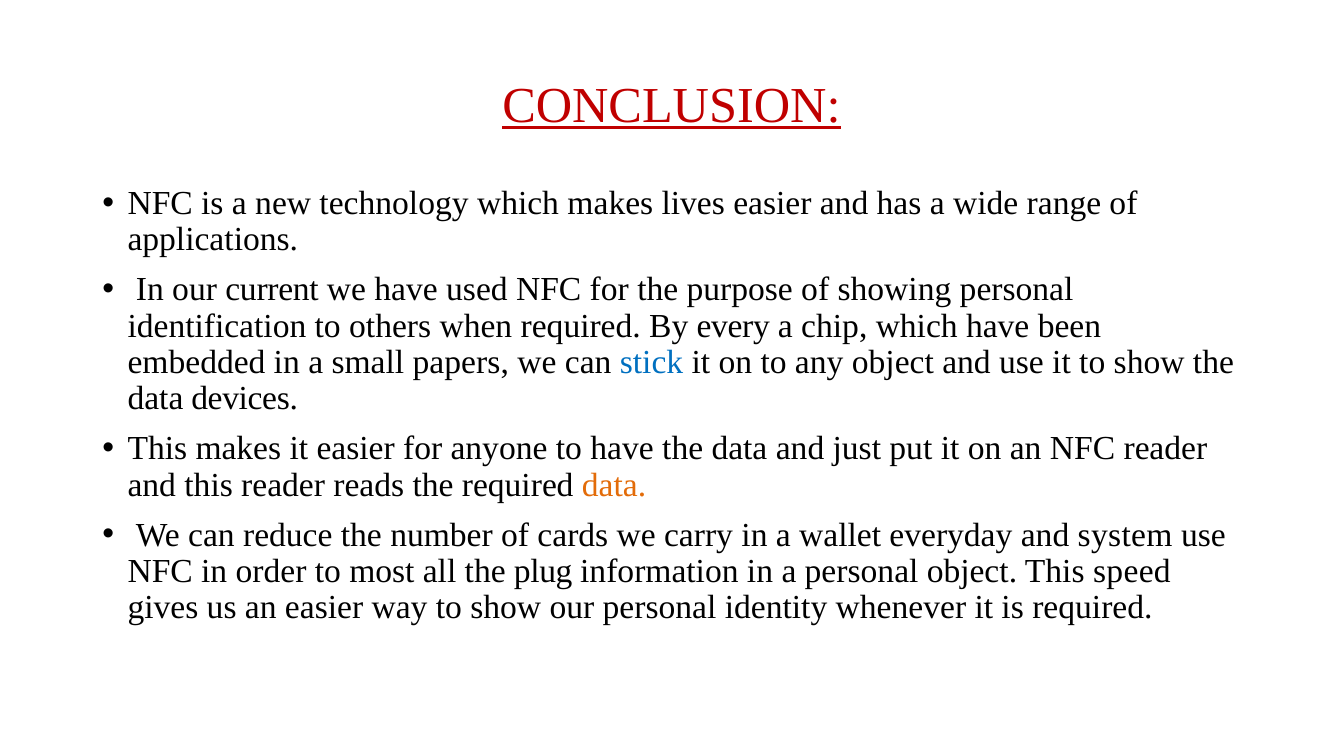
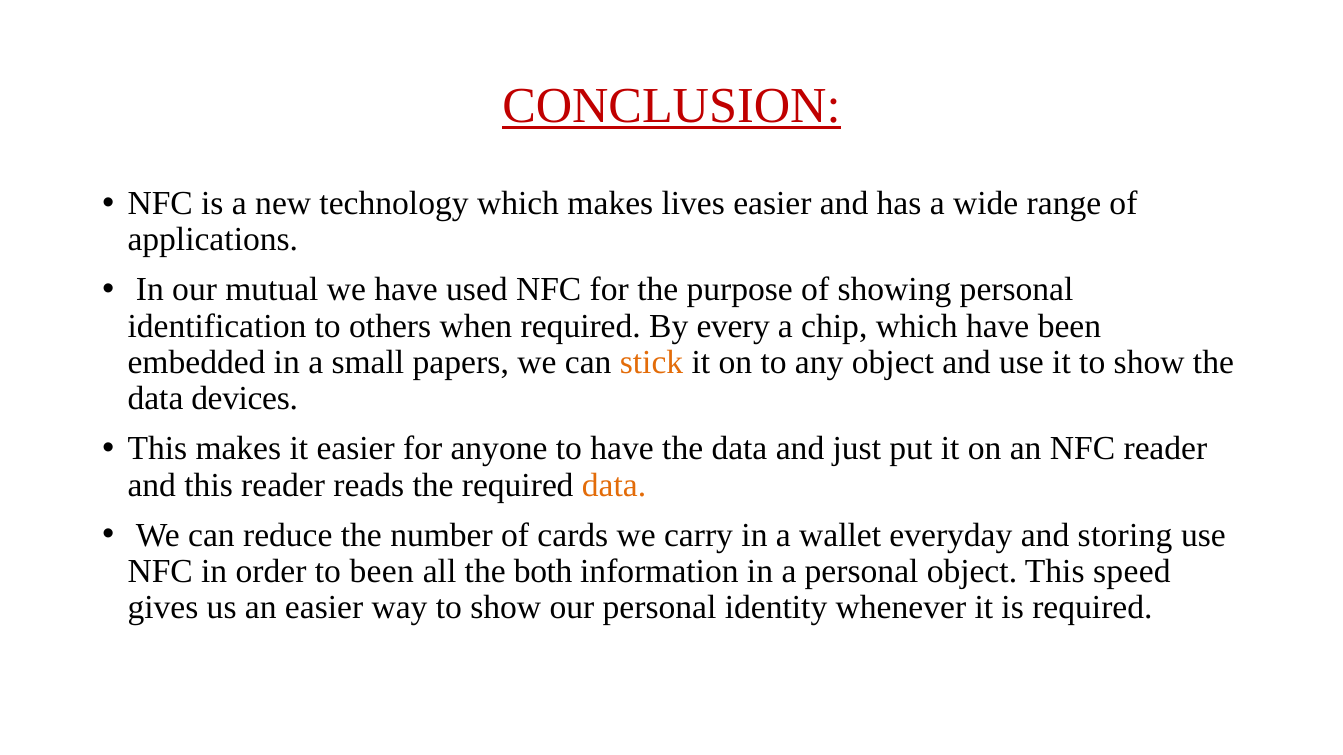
current: current -> mutual
stick colour: blue -> orange
system: system -> storing
to most: most -> been
plug: plug -> both
